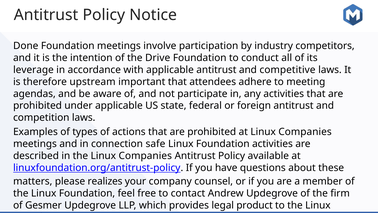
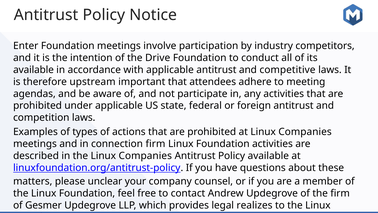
Done: Done -> Enter
leverage at (33, 70): leverage -> available
connection safe: safe -> firm
realizes: realizes -> unclear
product: product -> realizes
